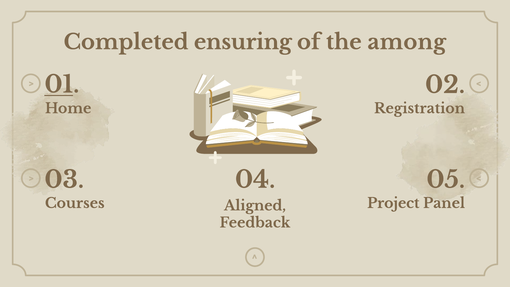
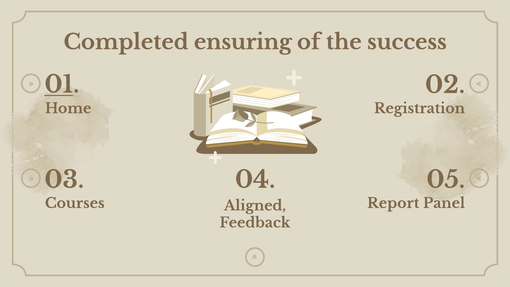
among: among -> success
Project: Project -> Report
